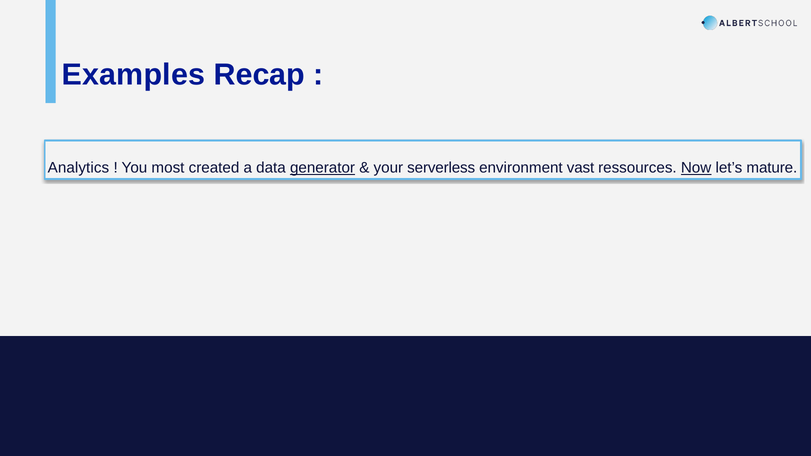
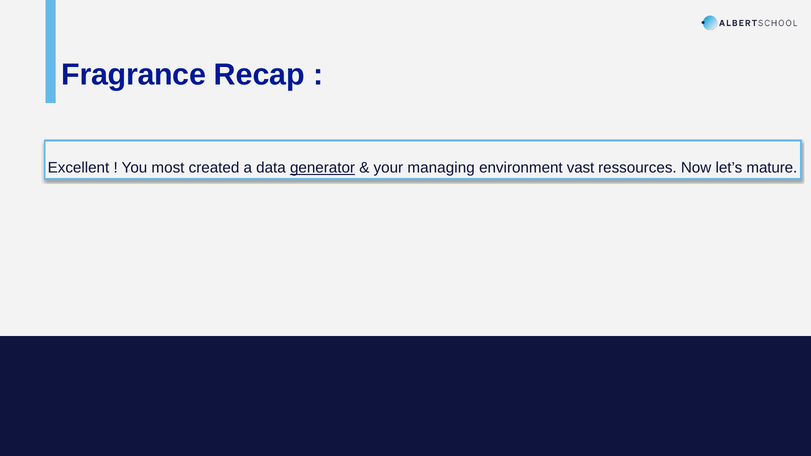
Examples: Examples -> Fragrance
Analytics: Analytics -> Excellent
serverless: serverless -> managing
Now underline: present -> none
